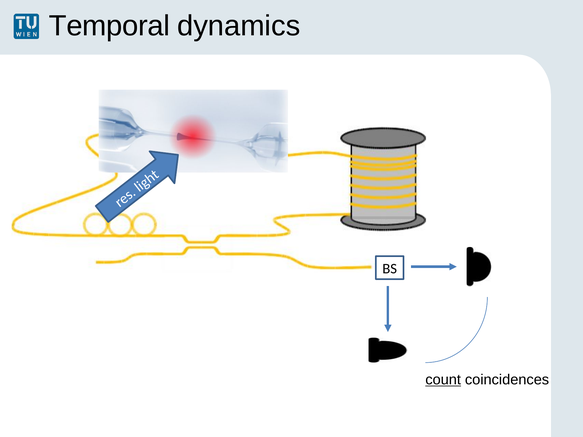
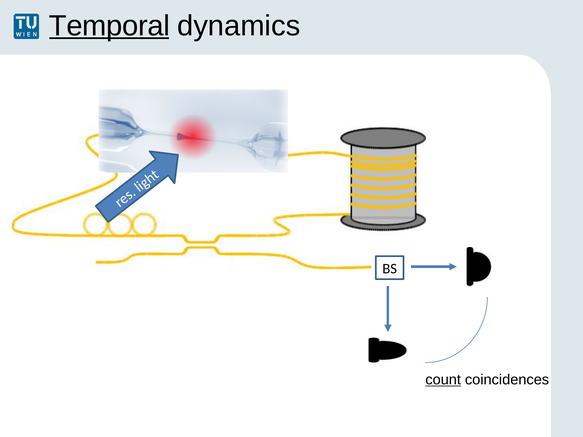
Temporal underline: none -> present
